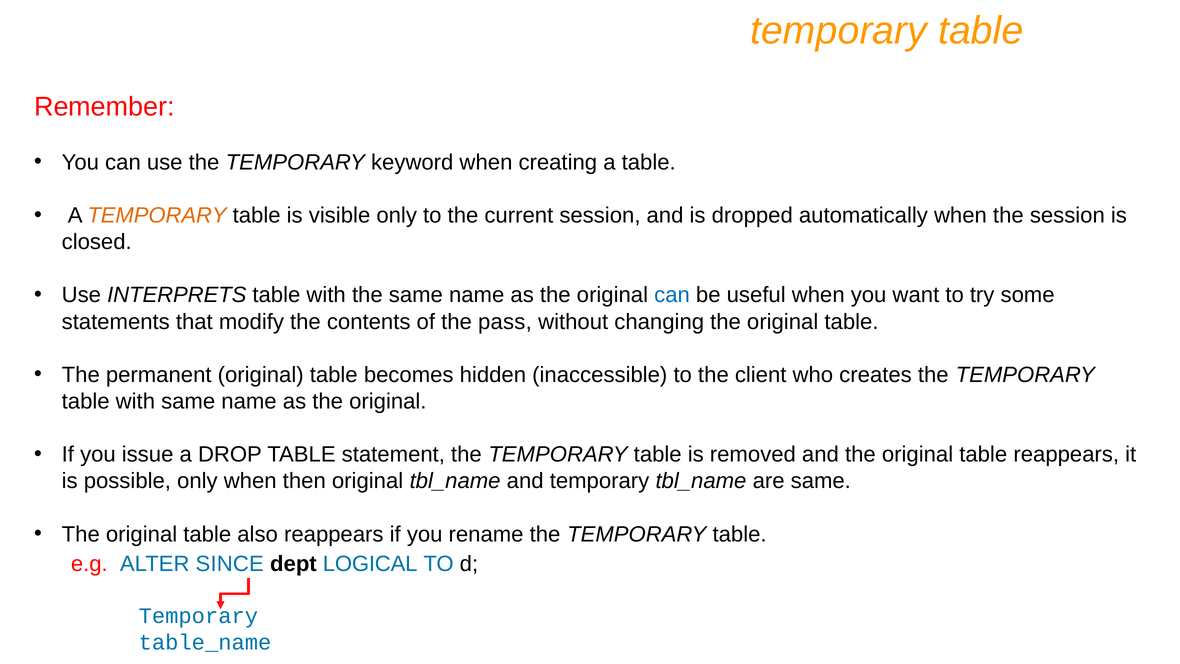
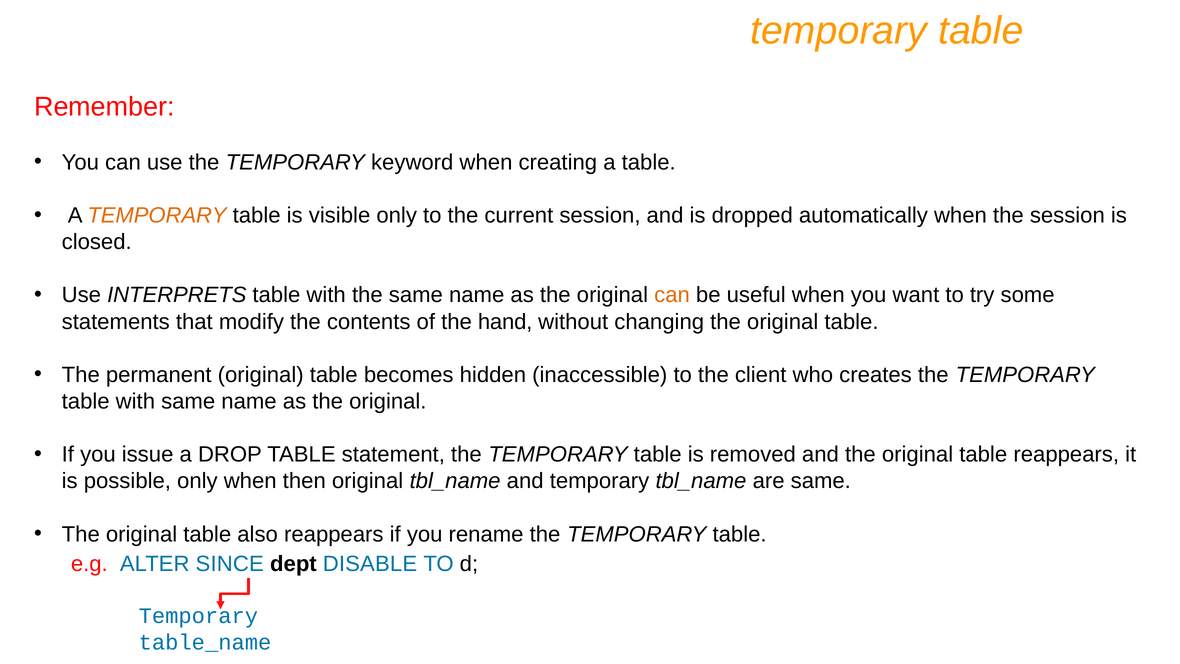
can at (672, 295) colour: blue -> orange
pass: pass -> hand
LOGICAL: LOGICAL -> DISABLE
